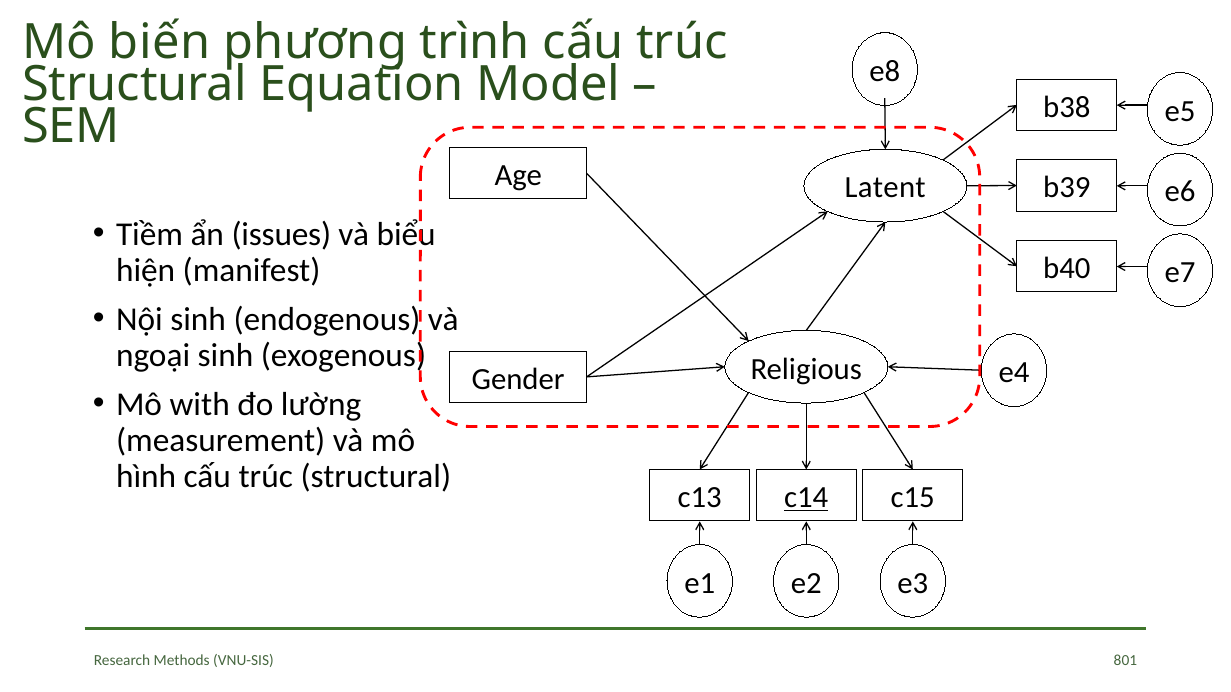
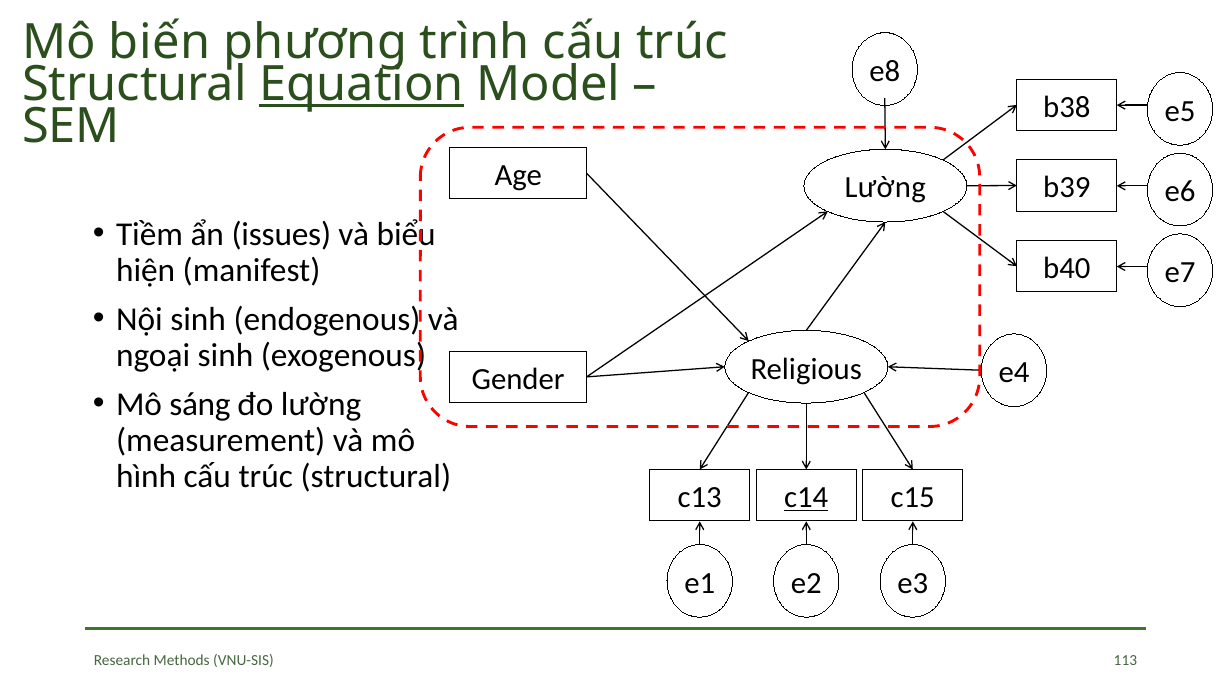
Equation underline: none -> present
Latent at (885, 188): Latent -> Lường
with: with -> sáng
801: 801 -> 113
